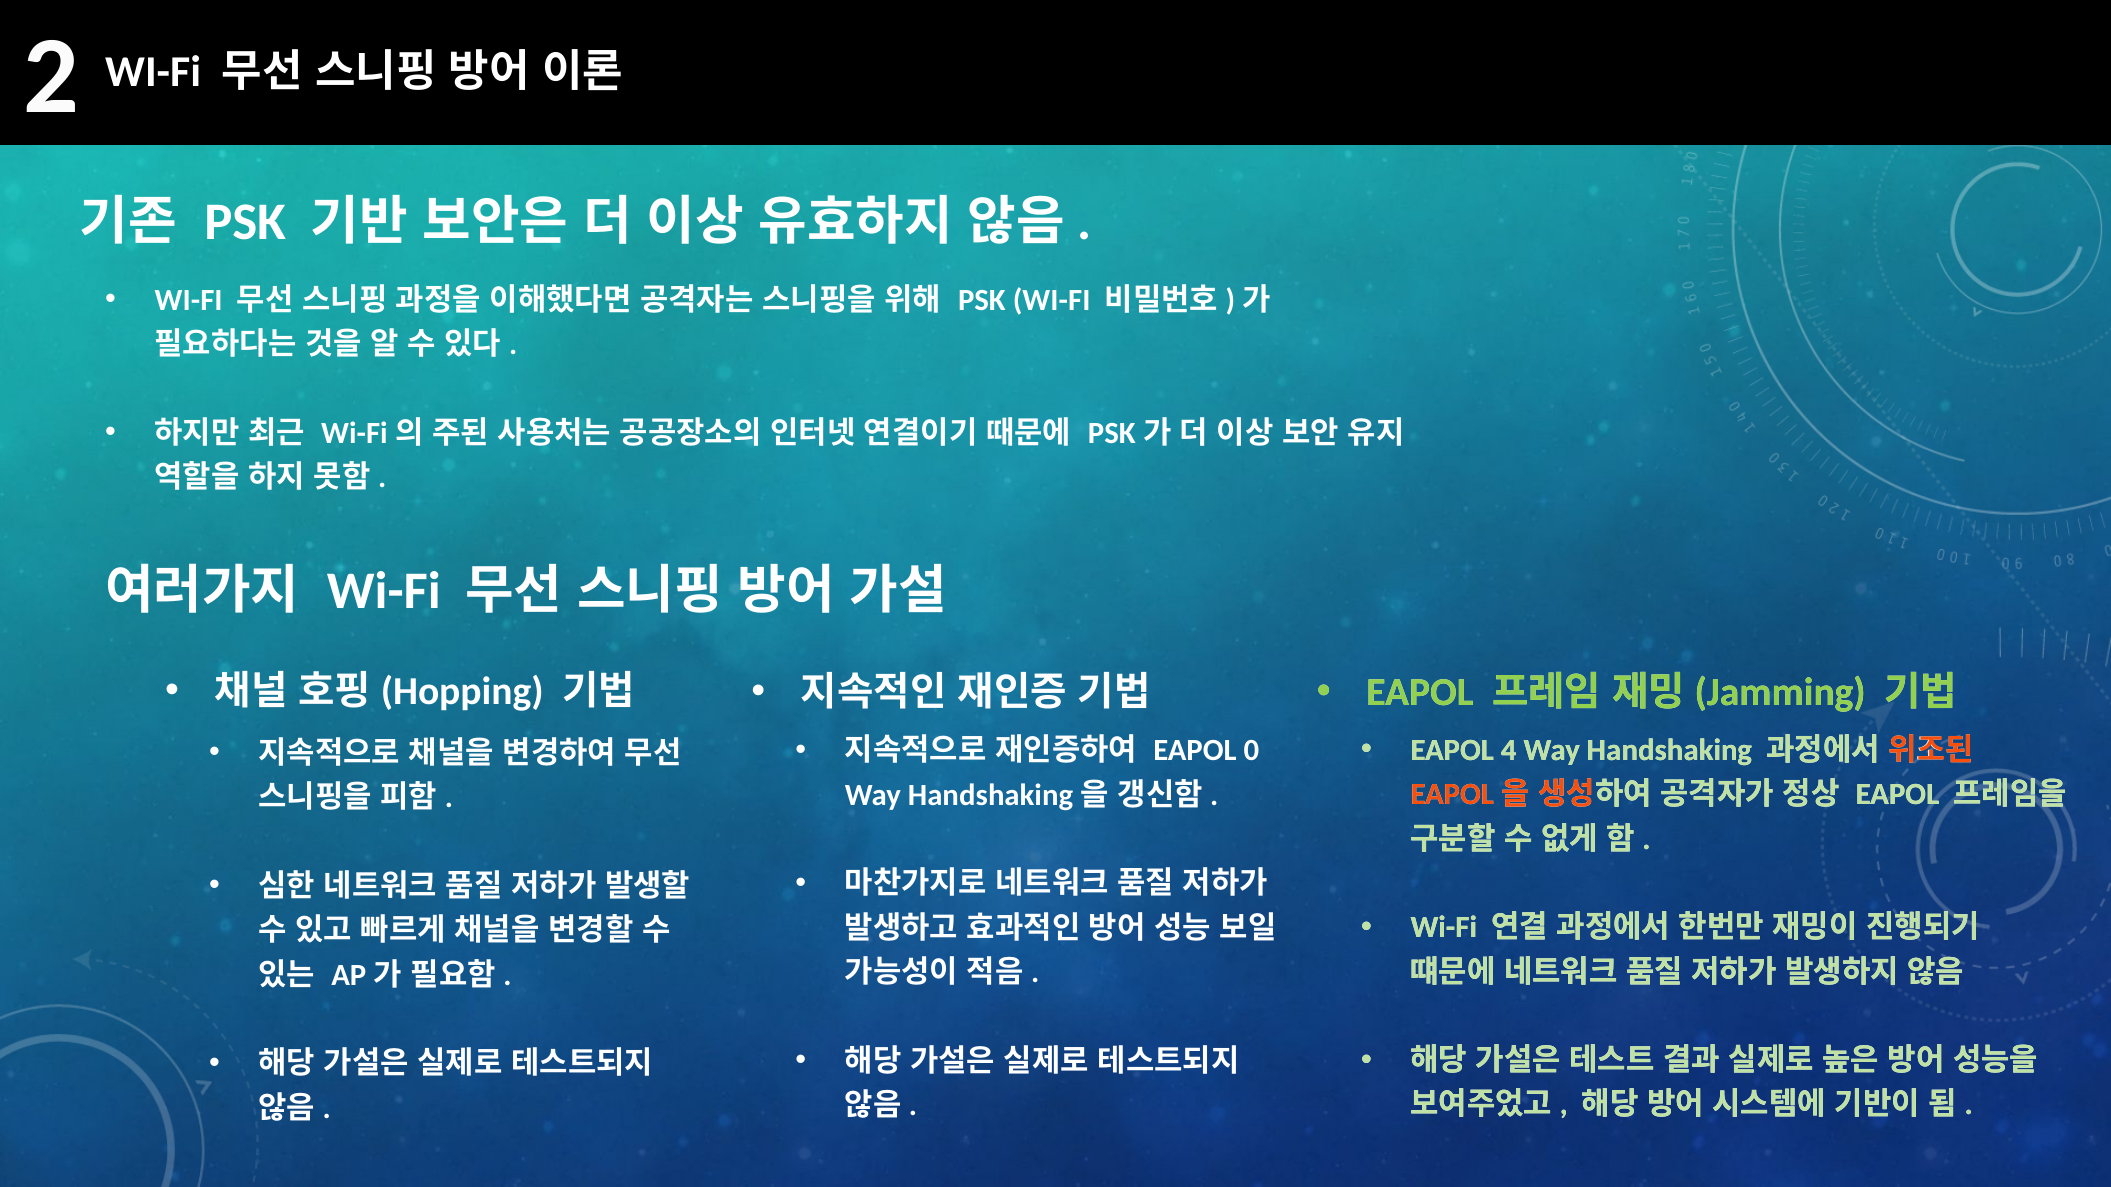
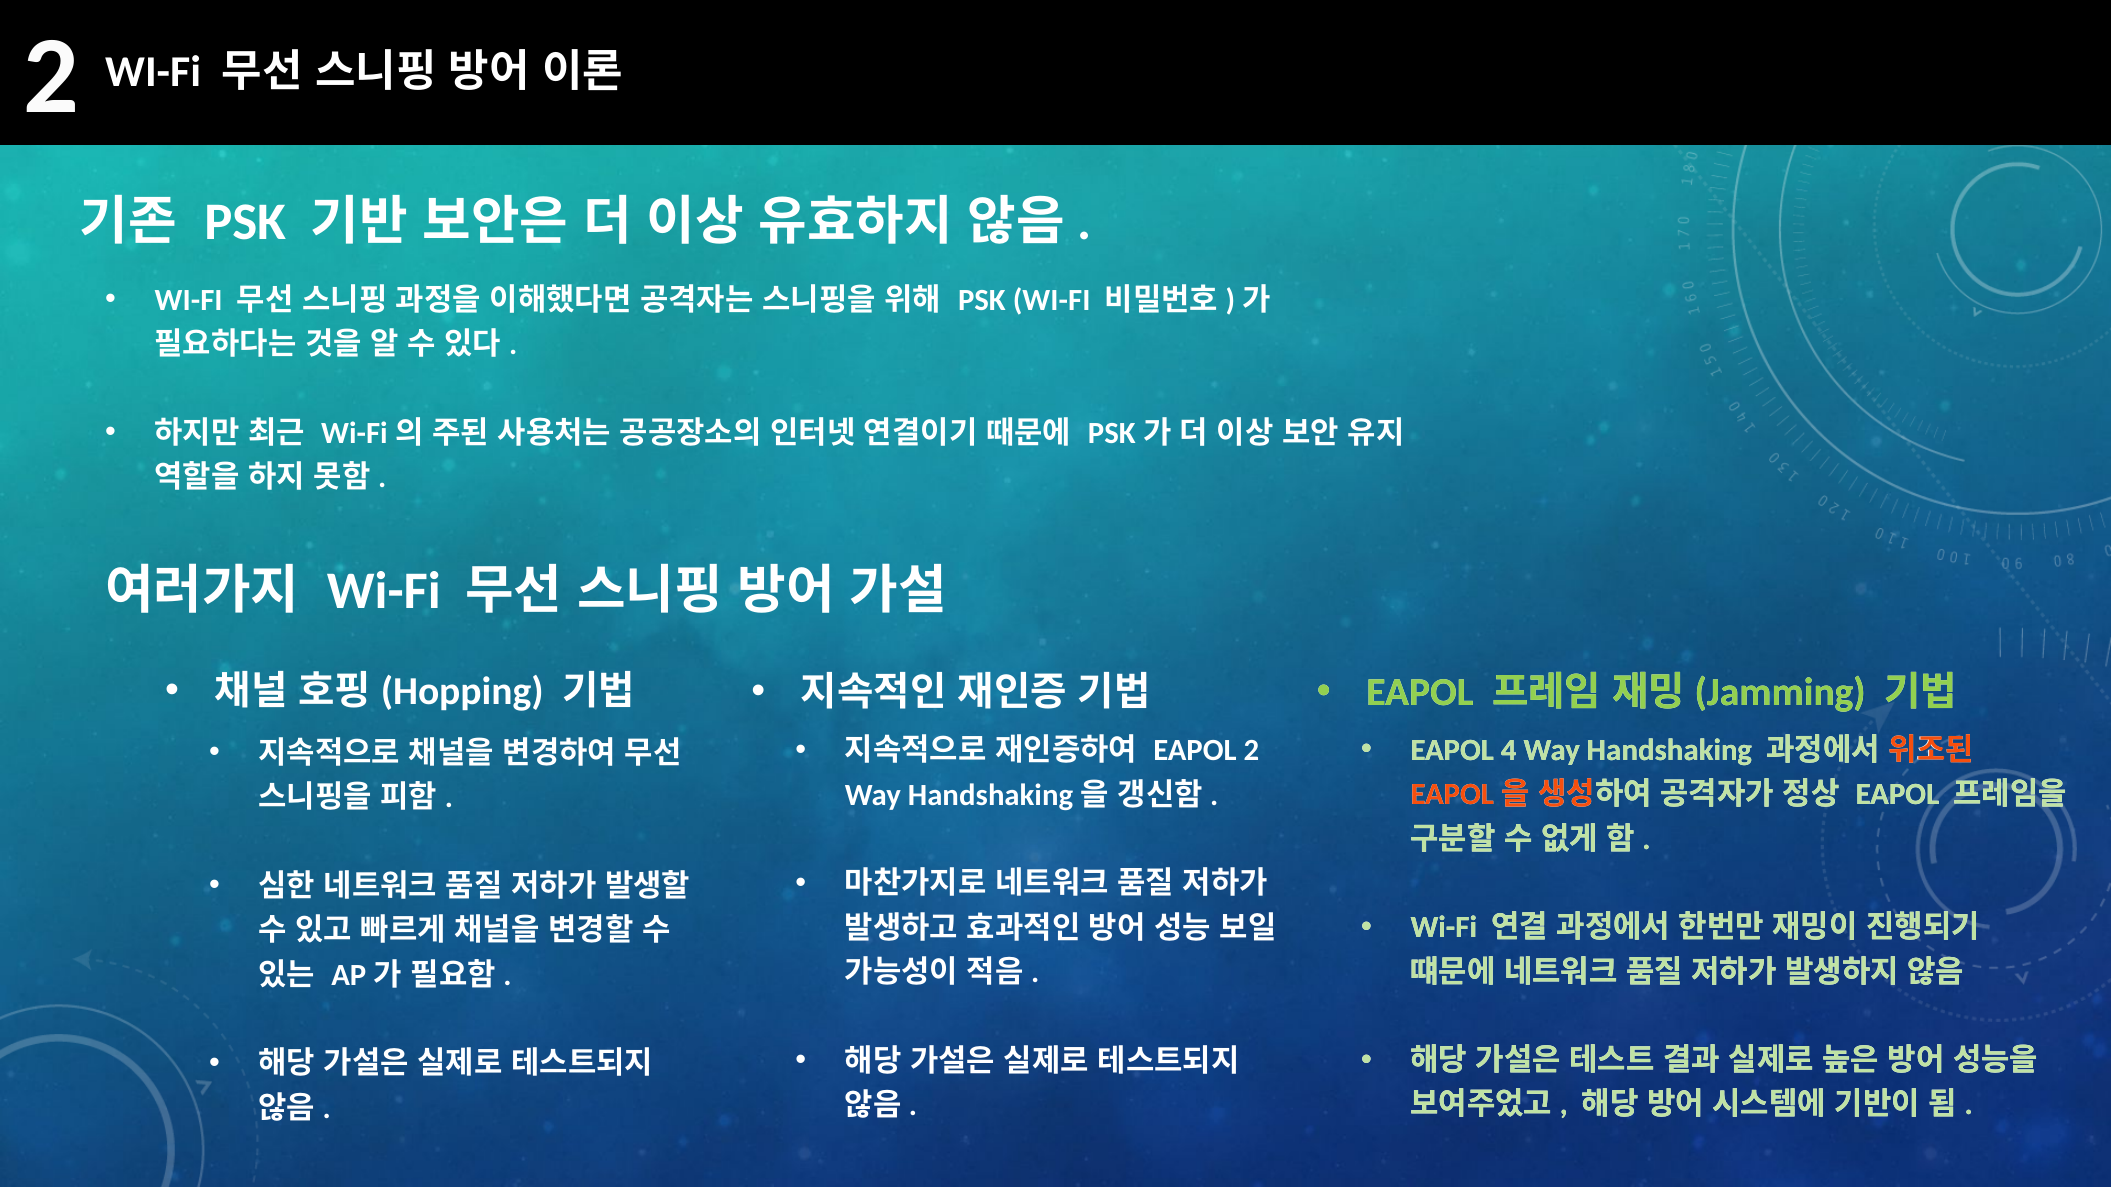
EAPOL 0: 0 -> 2
